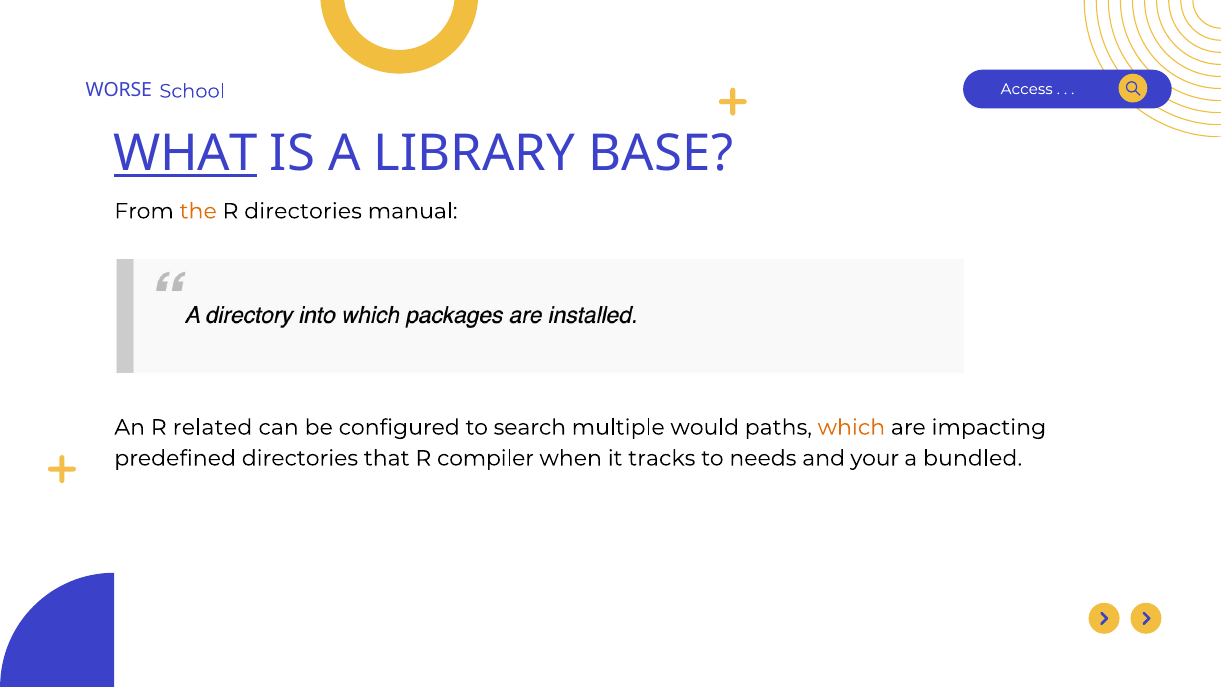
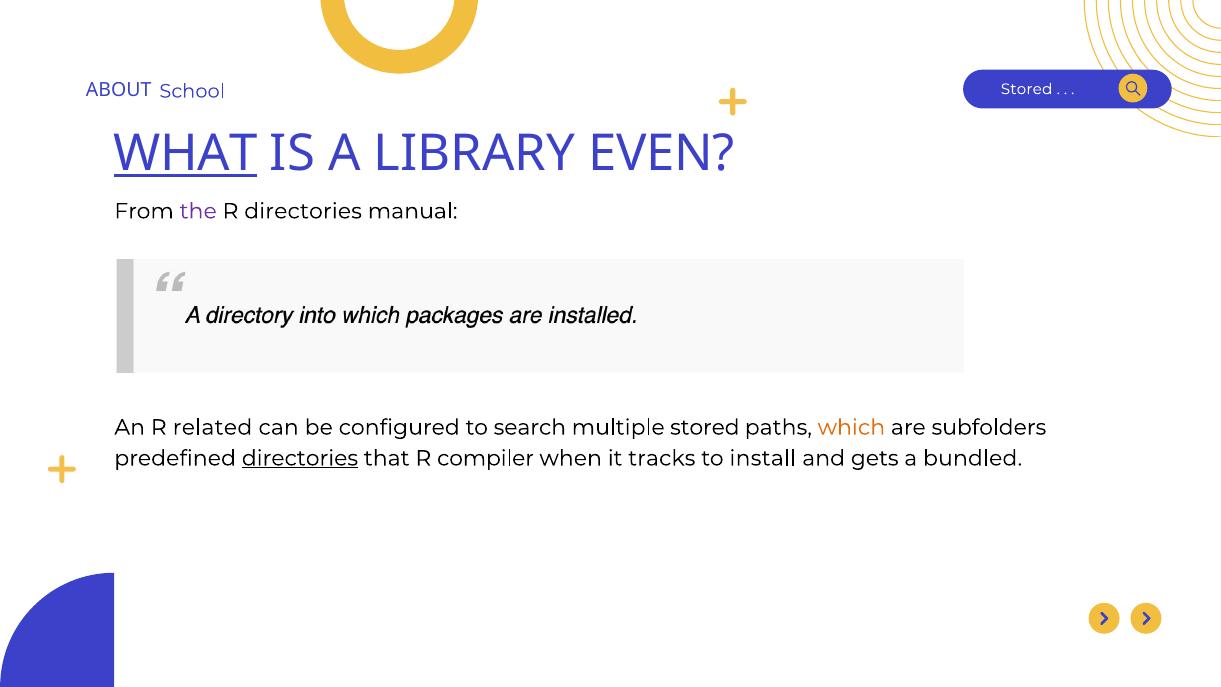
WORSE: WORSE -> ABOUT
Access at (1027, 89): Access -> Stored
BASE: BASE -> EVEN
the colour: orange -> purple
multiple would: would -> stored
impacting: impacting -> subfolders
directories at (300, 458) underline: none -> present
needs: needs -> install
your: your -> gets
